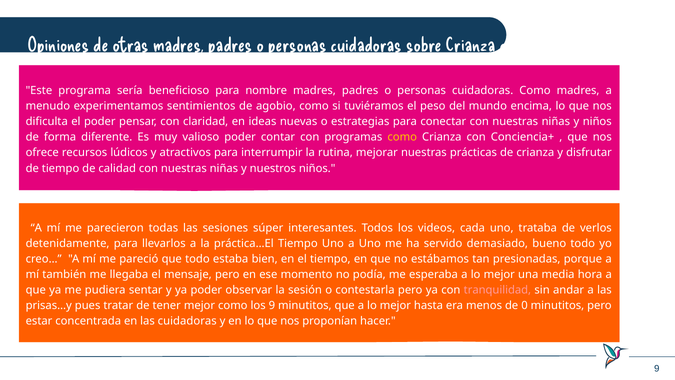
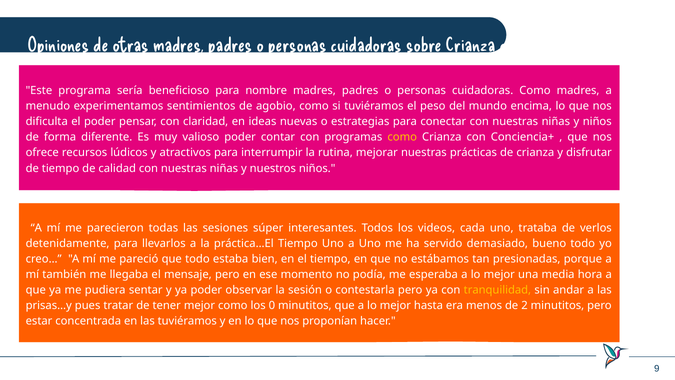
tranquilidad colour: pink -> yellow
los 9: 9 -> 0
0: 0 -> 2
las cuidadoras: cuidadoras -> tuviéramos
